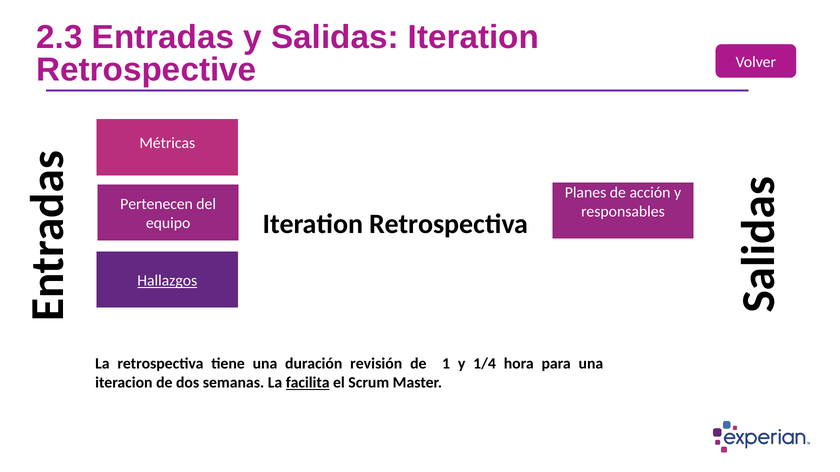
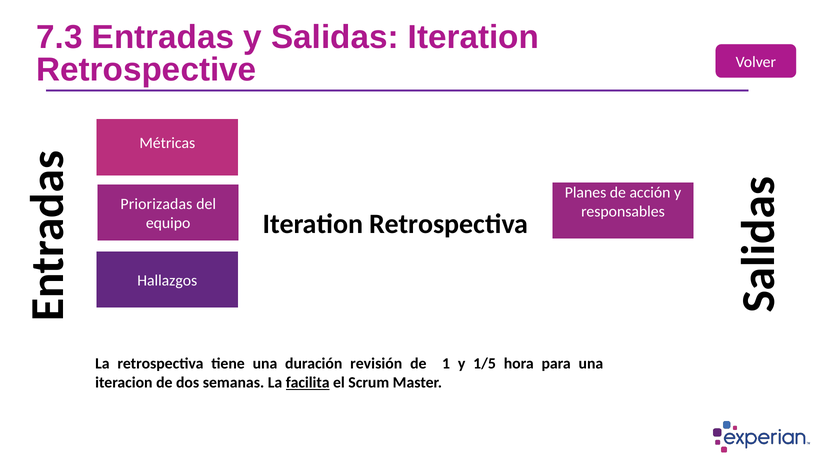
2.3: 2.3 -> 7.3
Pertenecen: Pertenecen -> Priorizadas
Hallazgos underline: present -> none
1/4: 1/4 -> 1/5
